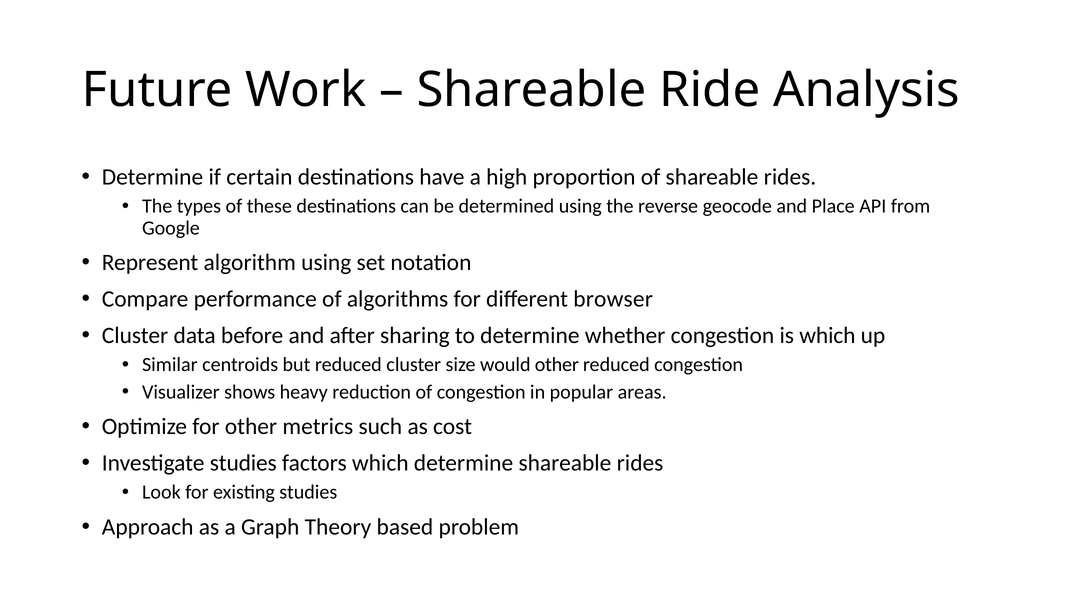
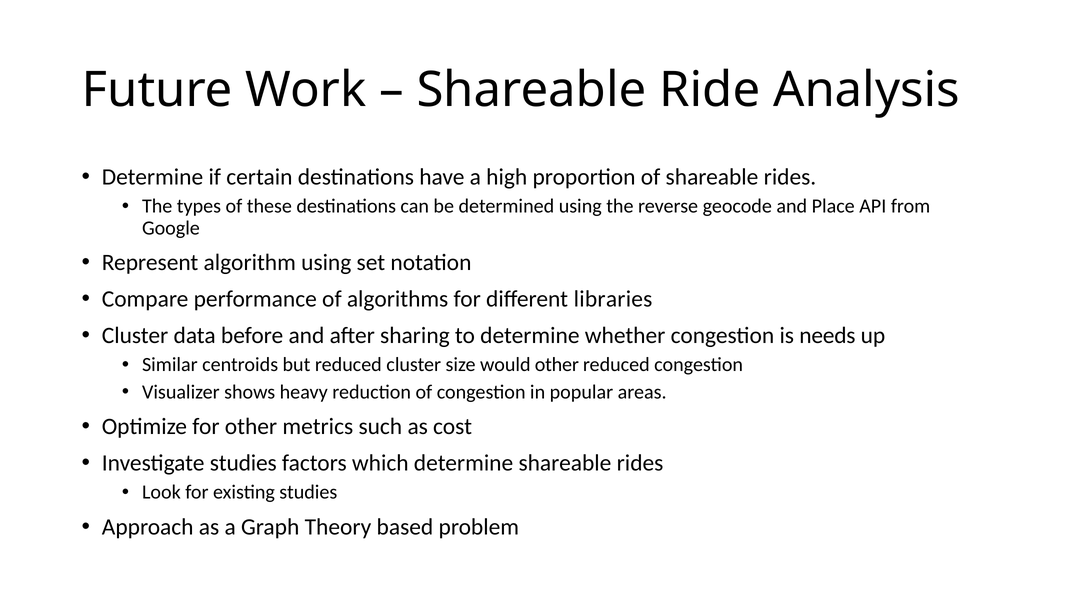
browser: browser -> libraries
is which: which -> needs
